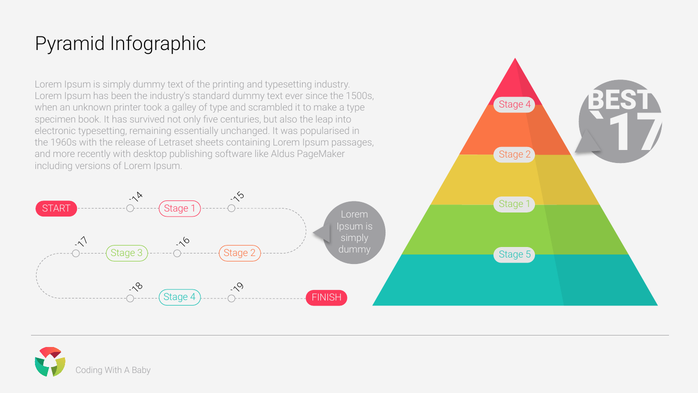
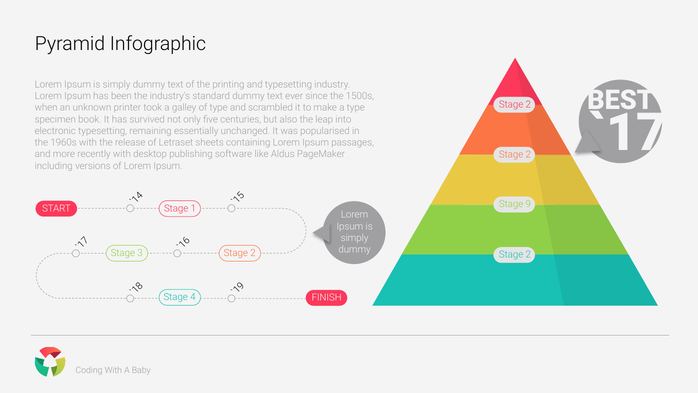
4 at (528, 104): 4 -> 2
1 at (528, 204): 1 -> 9
5 at (528, 254): 5 -> 2
